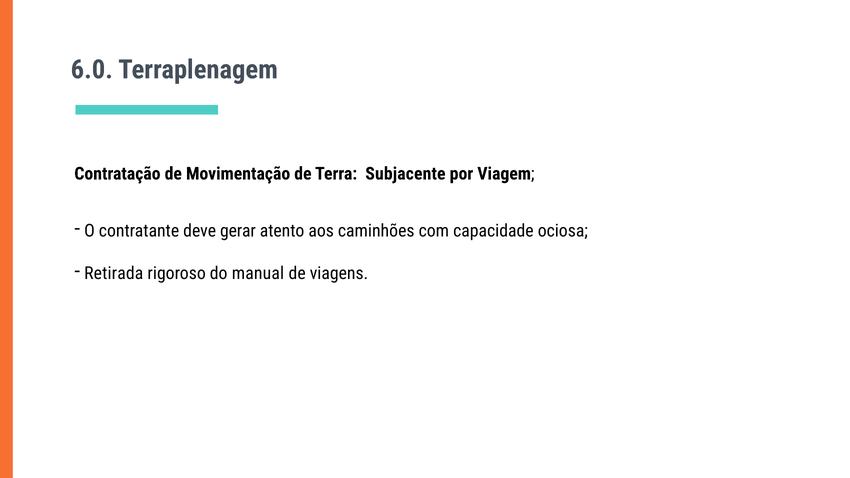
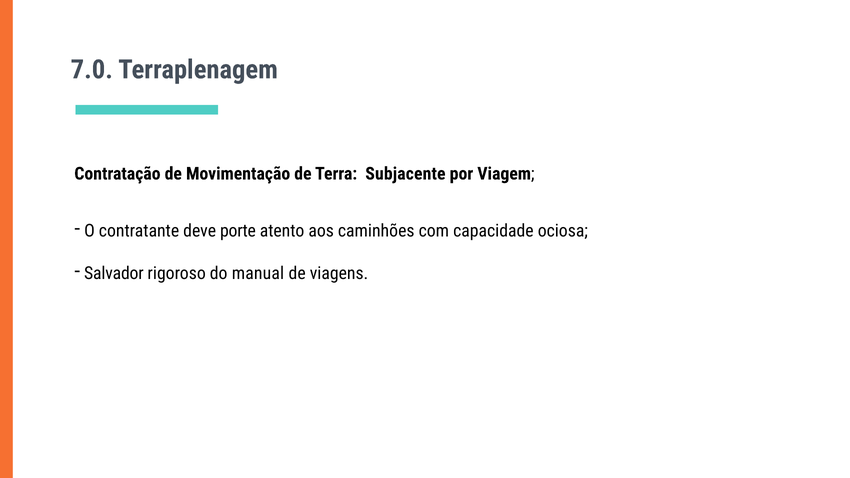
6.0: 6.0 -> 7.0
gerar: gerar -> porte
Retirada: Retirada -> Salvador
